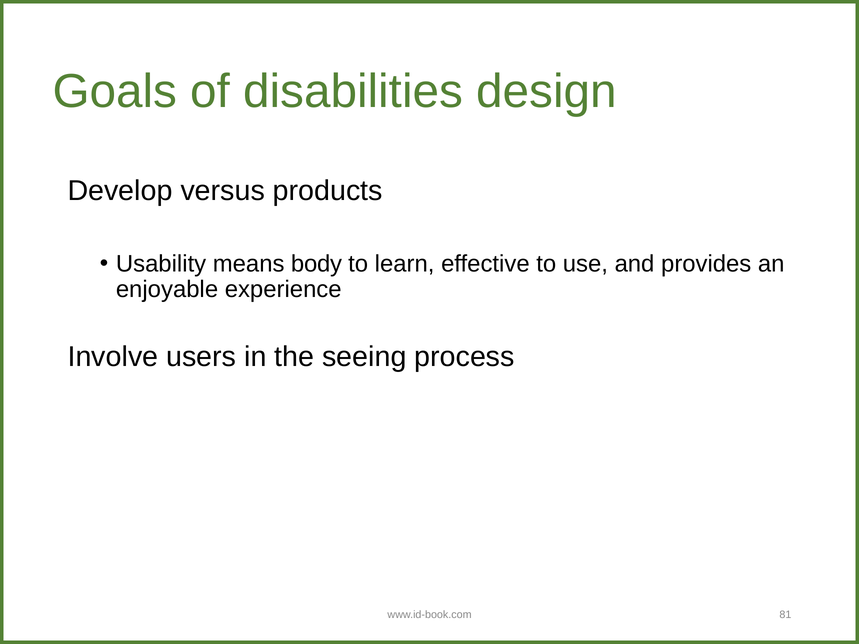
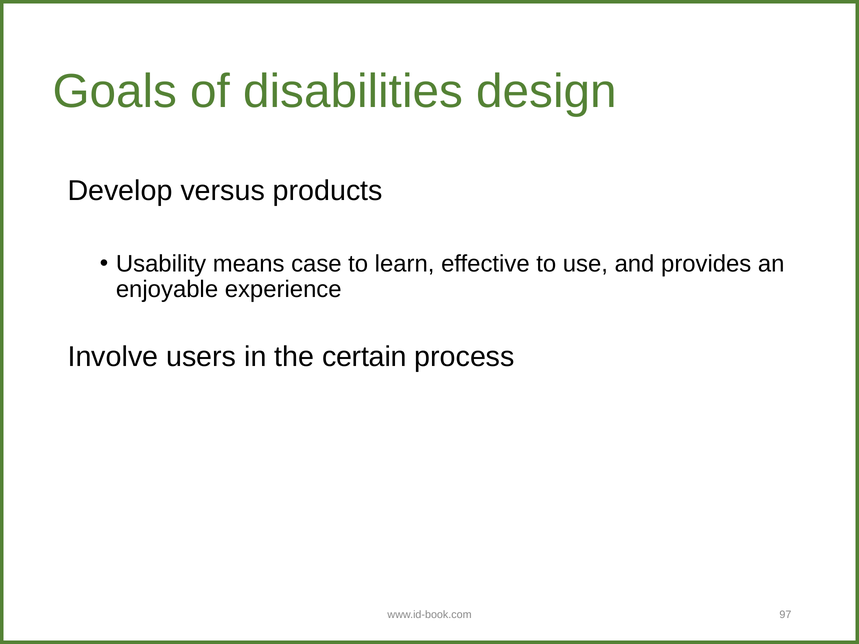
body: body -> case
seeing: seeing -> certain
81: 81 -> 97
